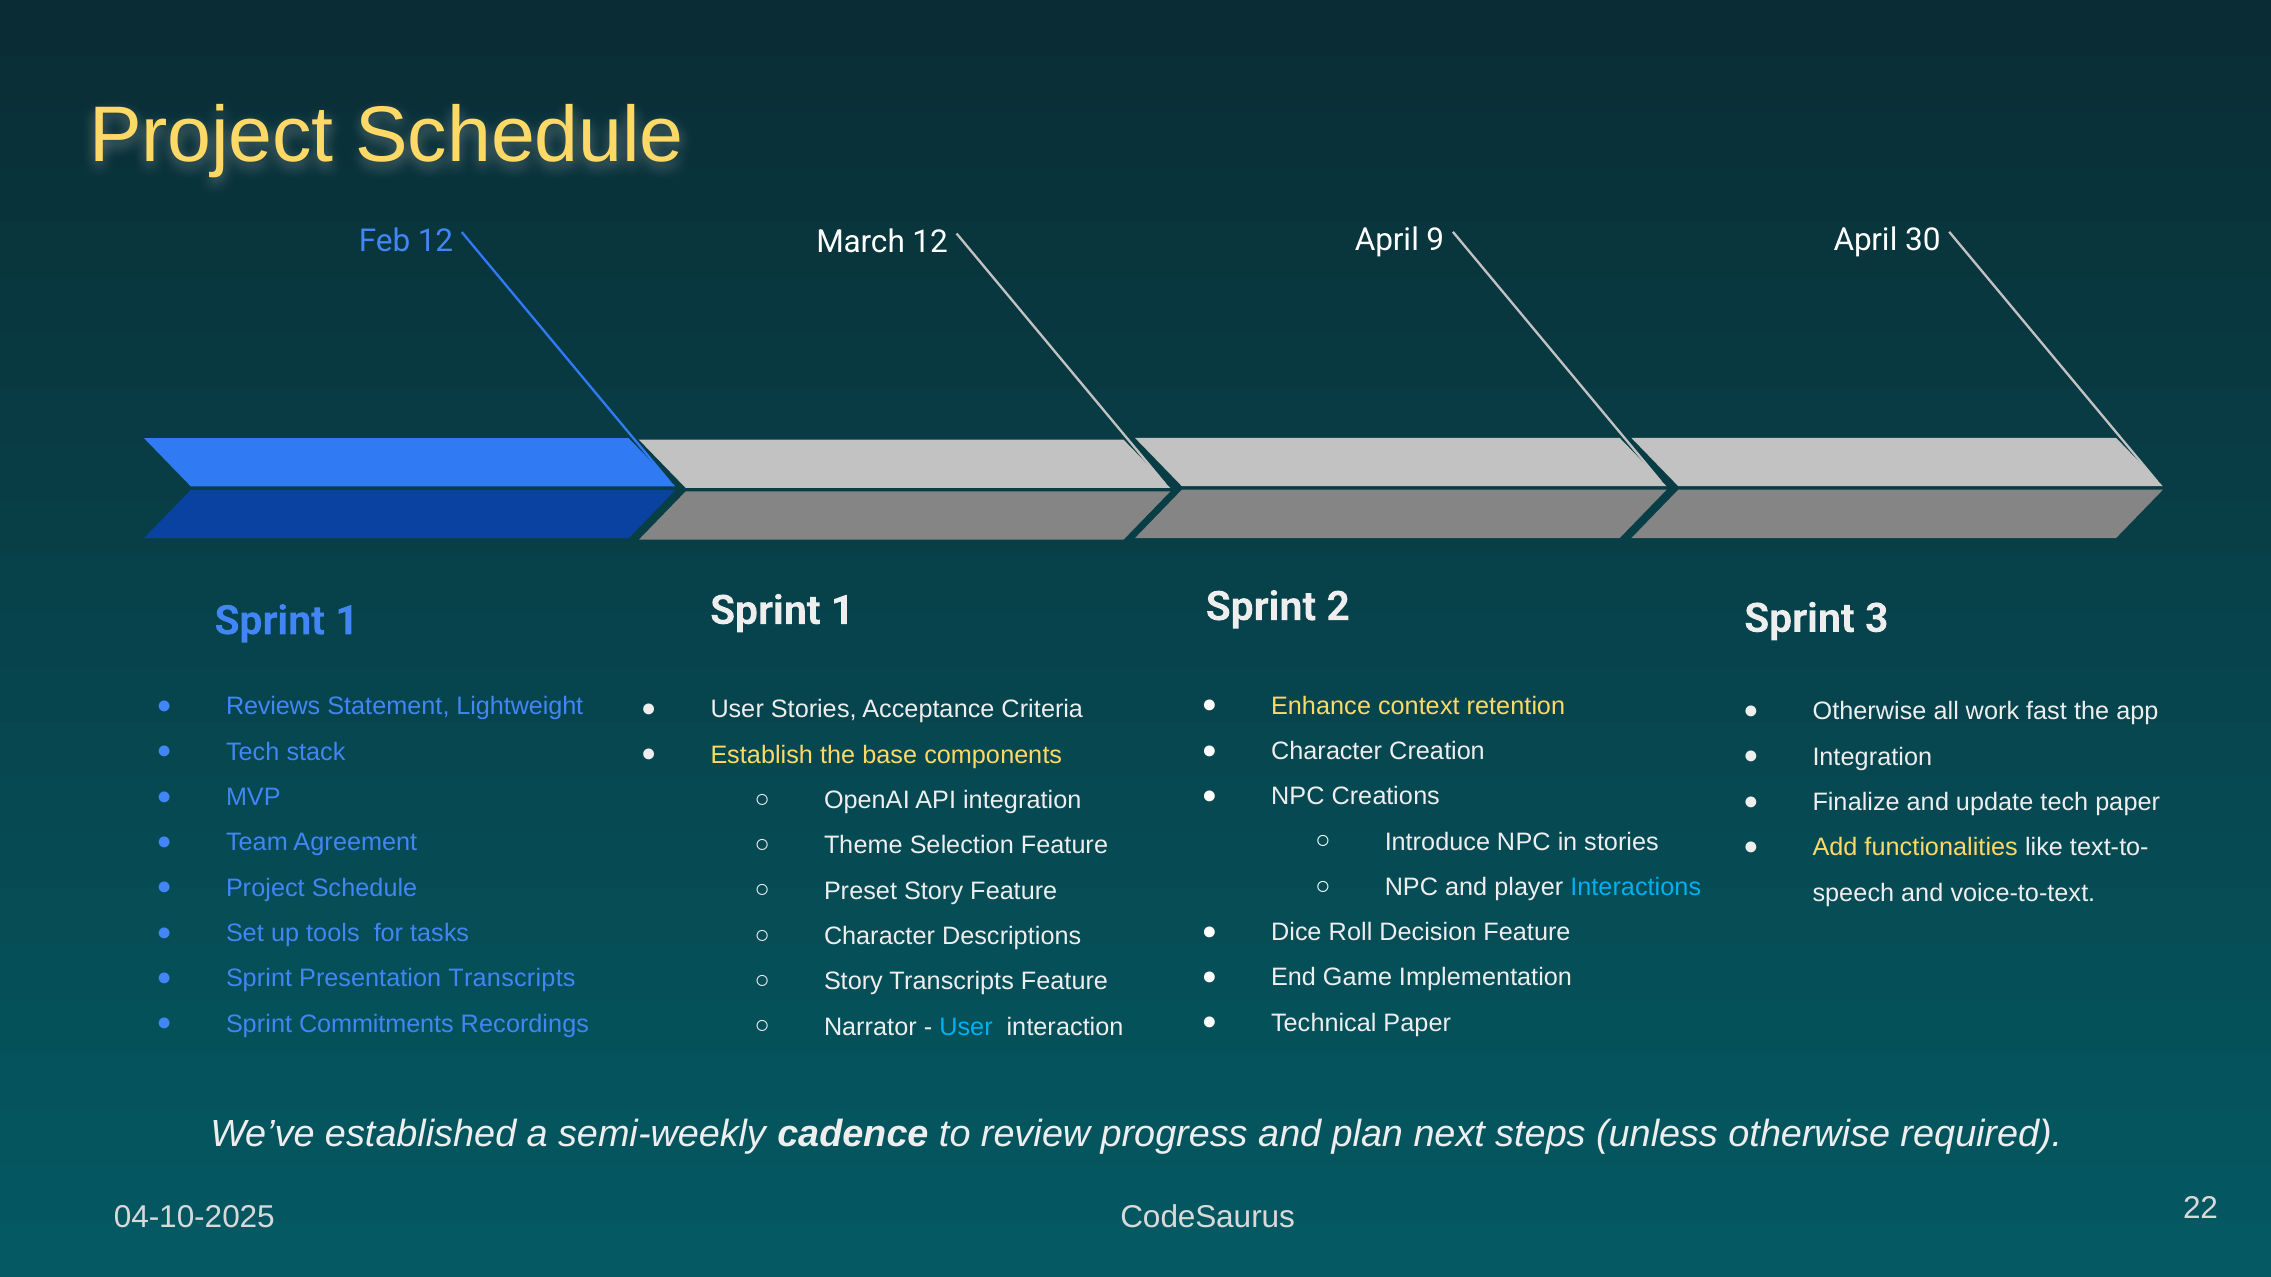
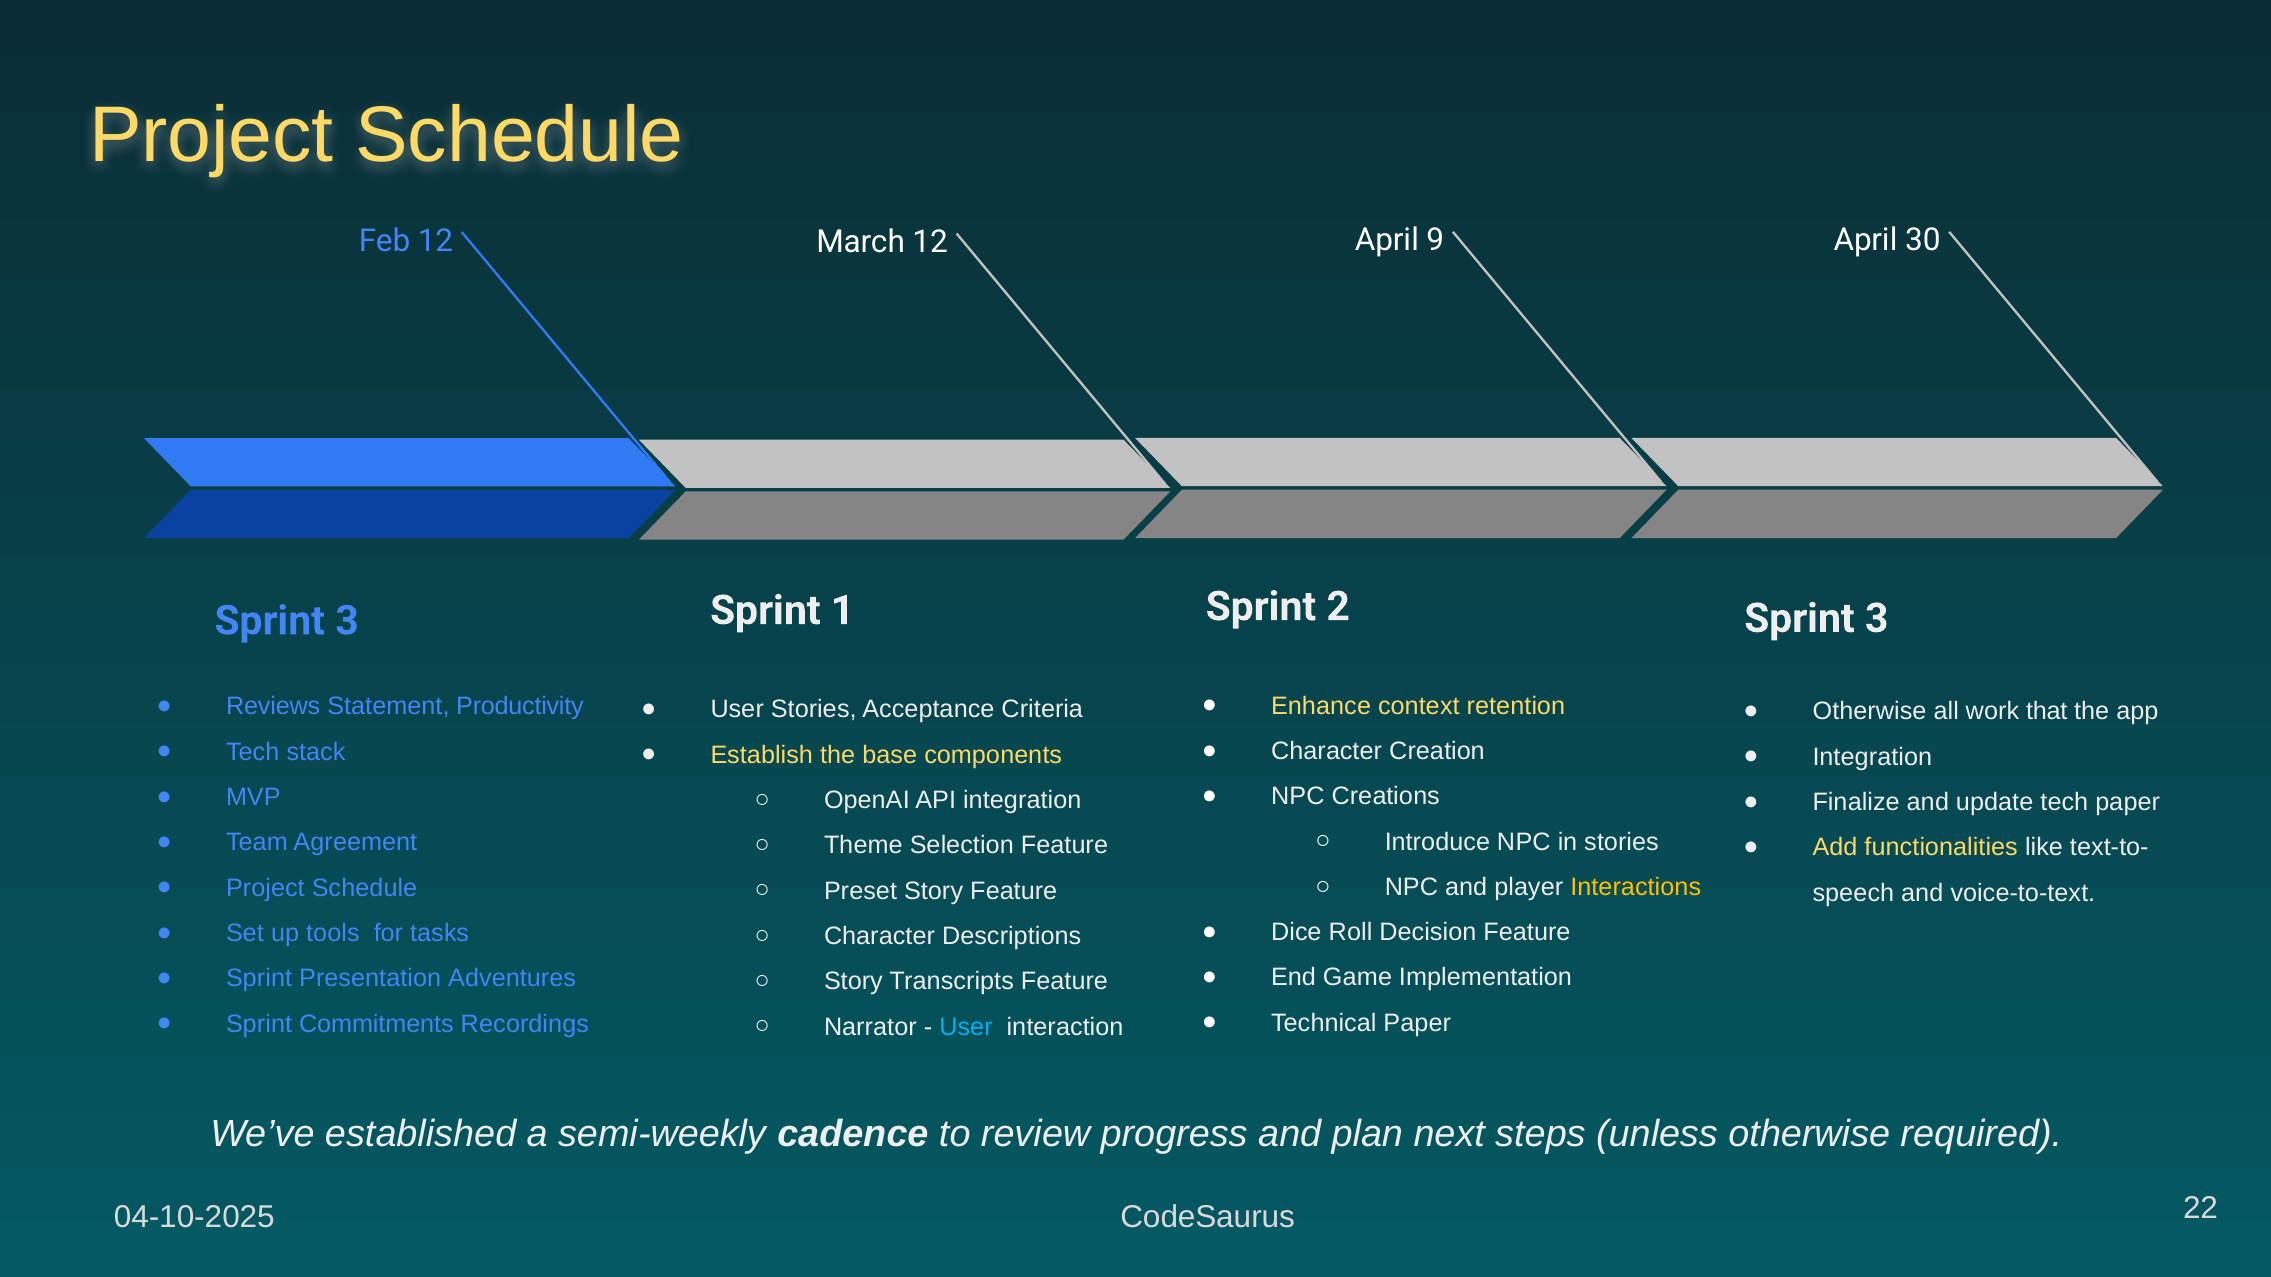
1 at (347, 621): 1 -> 3
Lightweight: Lightweight -> Productivity
fast: fast -> that
Interactions colour: light blue -> yellow
Presentation Transcripts: Transcripts -> Adventures
